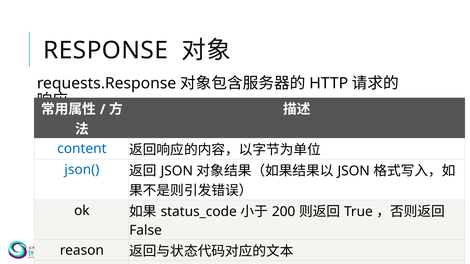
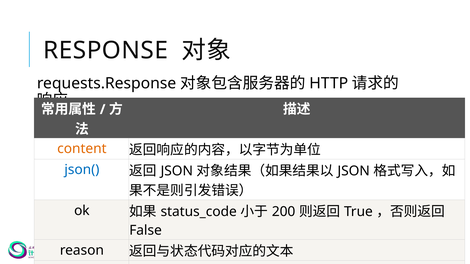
content colour: blue -> orange
